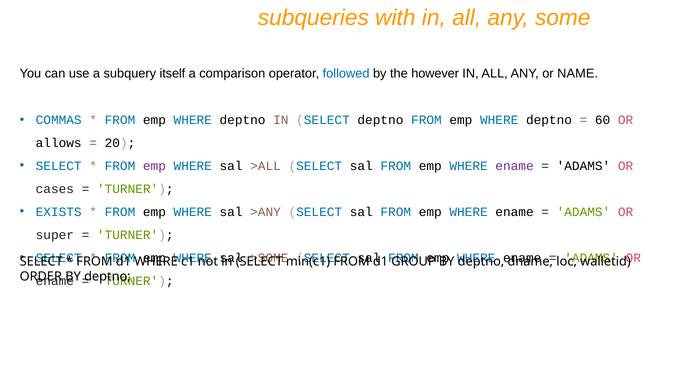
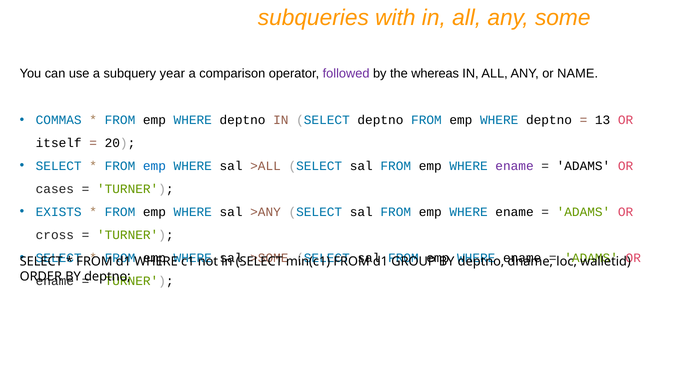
itself: itself -> year
followed colour: blue -> purple
however: however -> whereas
60: 60 -> 13
allows: allows -> itself
emp at (154, 166) colour: purple -> blue
super: super -> cross
